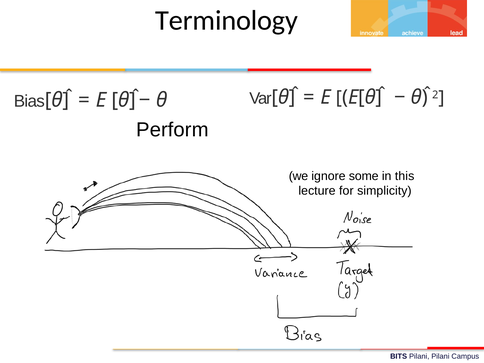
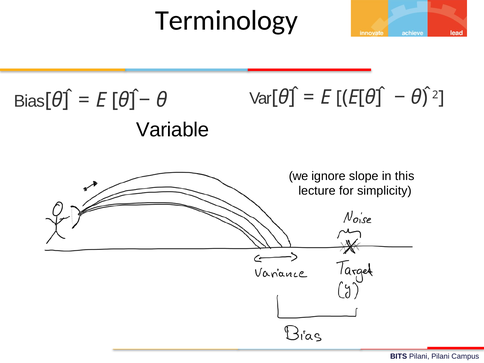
Perform: Perform -> Variable
some: some -> slope
